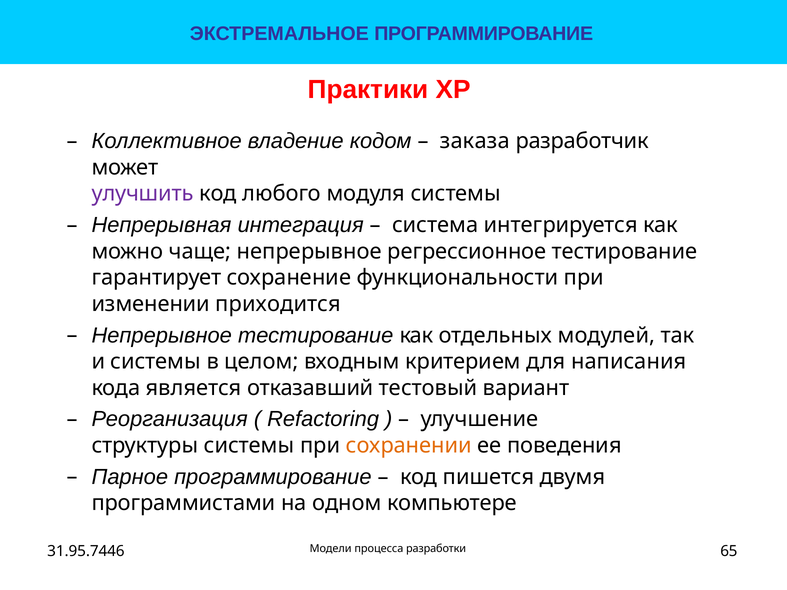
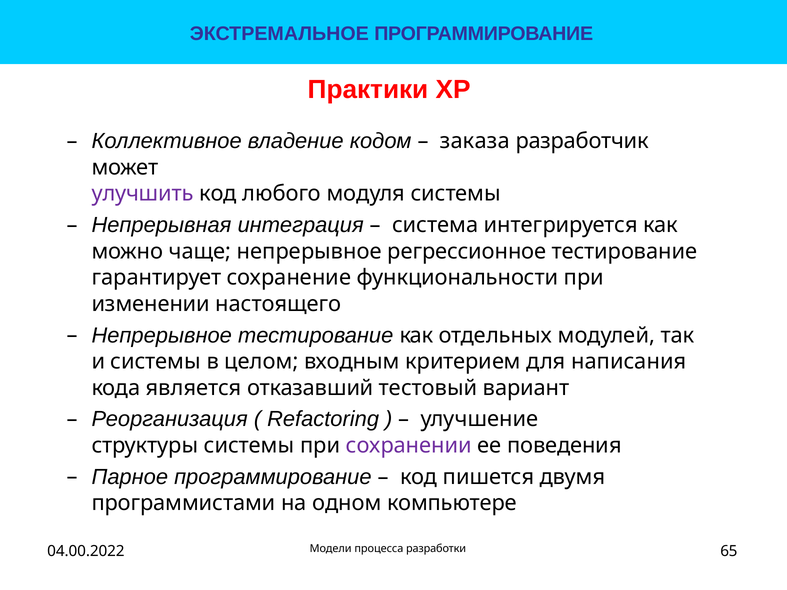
приходится: приходится -> настоящего
сохранении colour: orange -> purple
31.95.7446: 31.95.7446 -> 04.00.2022
